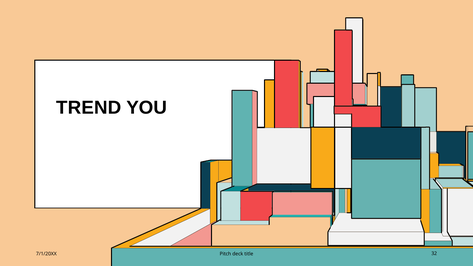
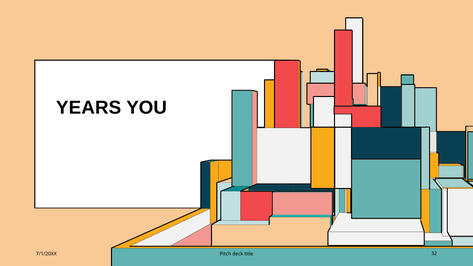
TREND: TREND -> YEARS
